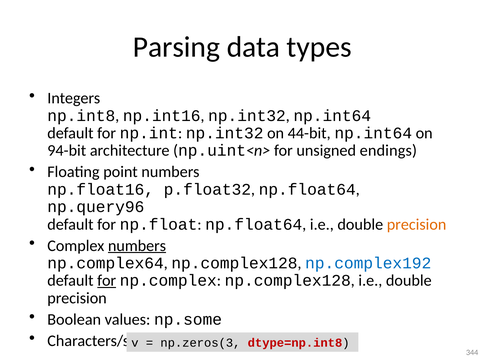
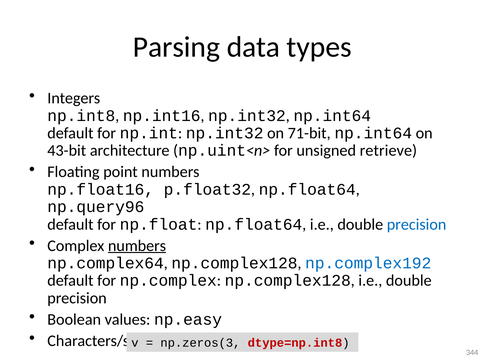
44-bit: 44-bit -> 71-bit
94-bit: 94-bit -> 43-bit
endings: endings -> retrieve
precision at (417, 224) colour: orange -> blue
for at (107, 280) underline: present -> none
np.some: np.some -> np.easy
